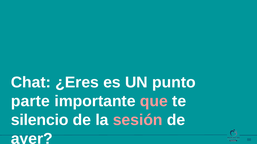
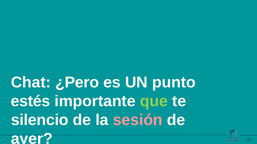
¿Eres: ¿Eres -> ¿Pero
parte: parte -> estés
que colour: pink -> light green
